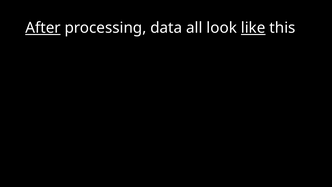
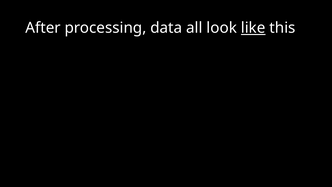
After underline: present -> none
